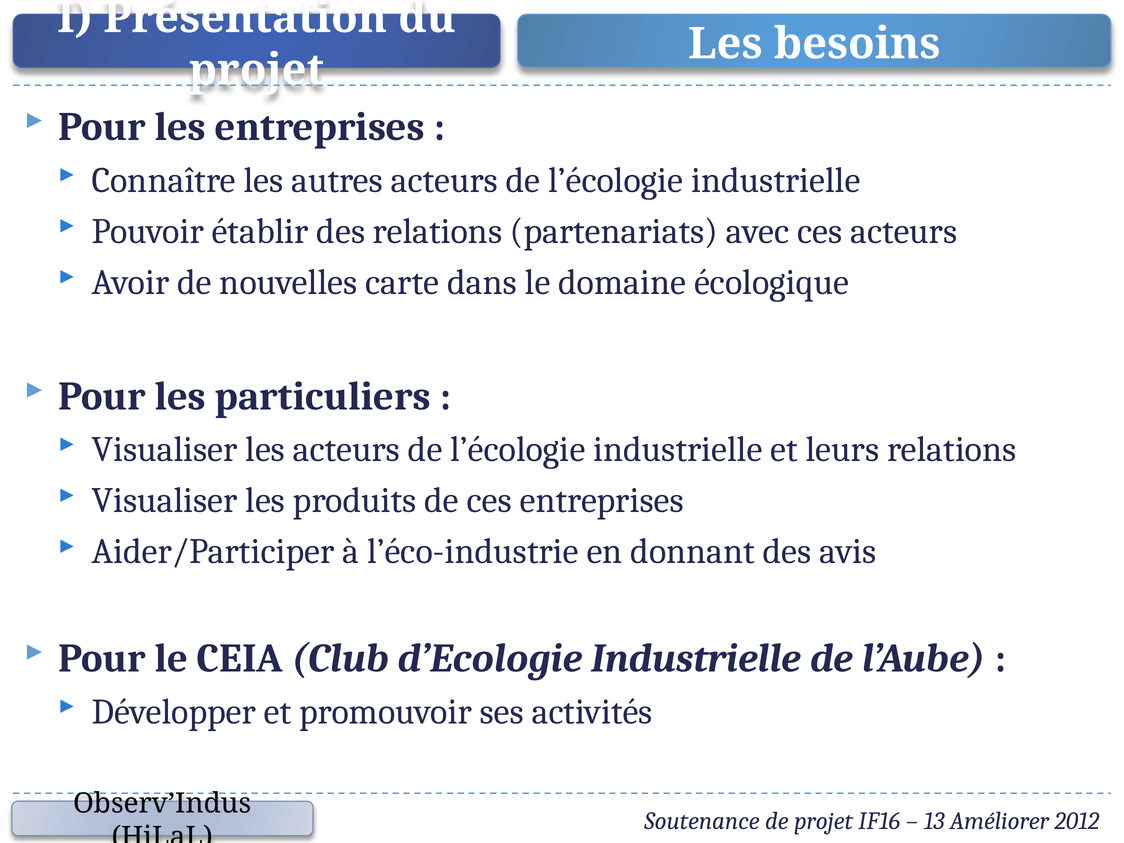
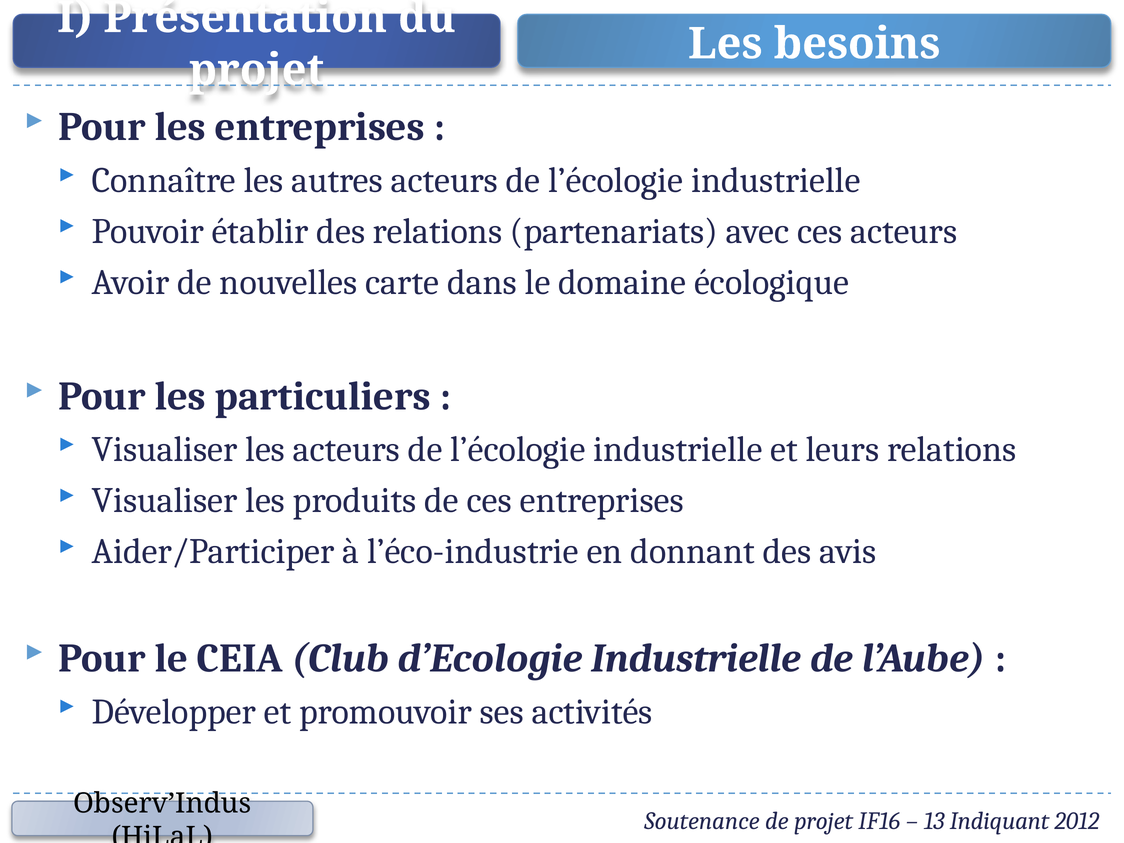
Améliorer: Améliorer -> Indiquant
